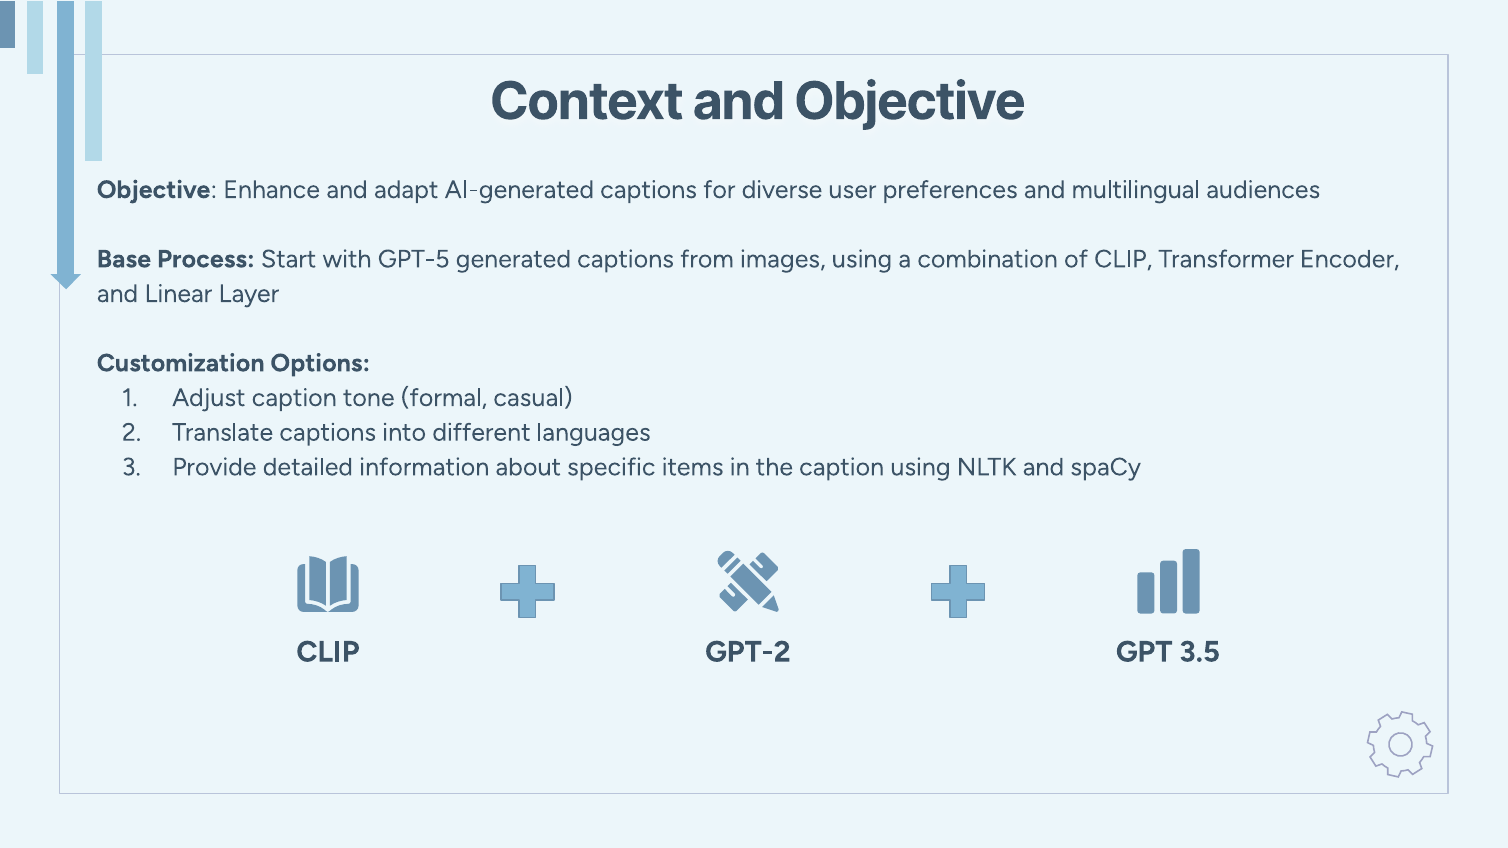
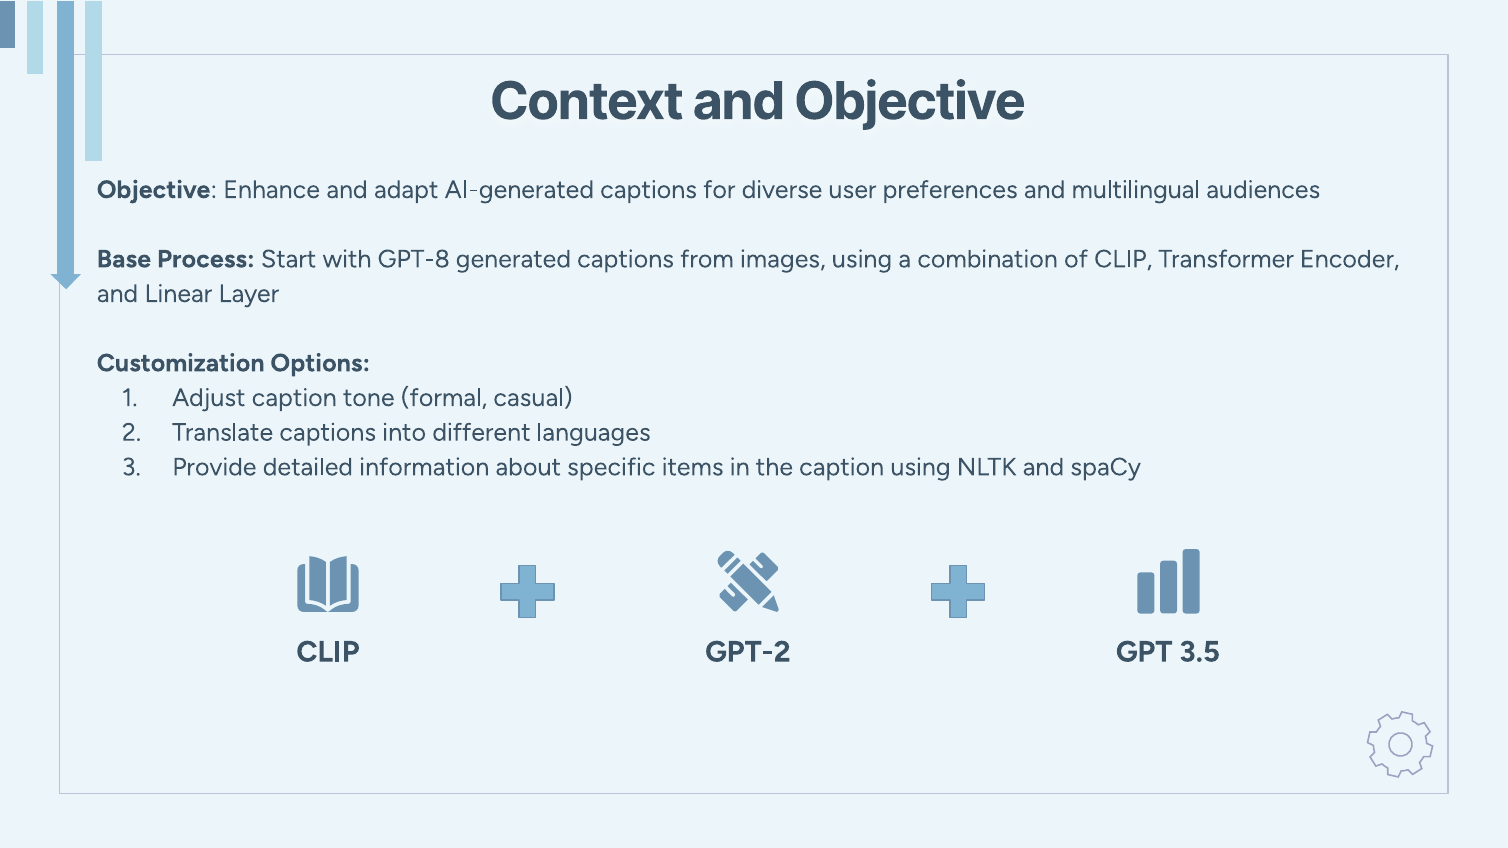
GPT-5: GPT-5 -> GPT-8
